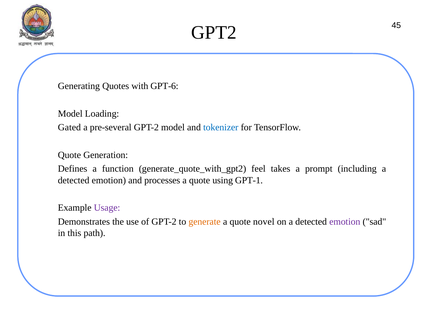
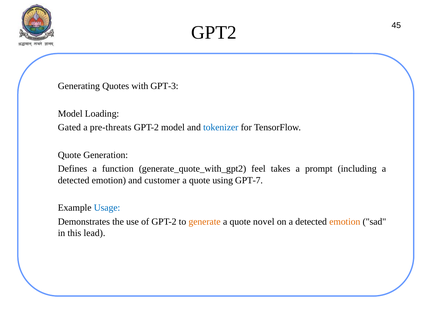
GPT-6: GPT-6 -> GPT-3
pre-several: pre-several -> pre-threats
processes: processes -> customer
GPT-1: GPT-1 -> GPT-7
Usage colour: purple -> blue
emotion at (345, 222) colour: purple -> orange
path: path -> lead
